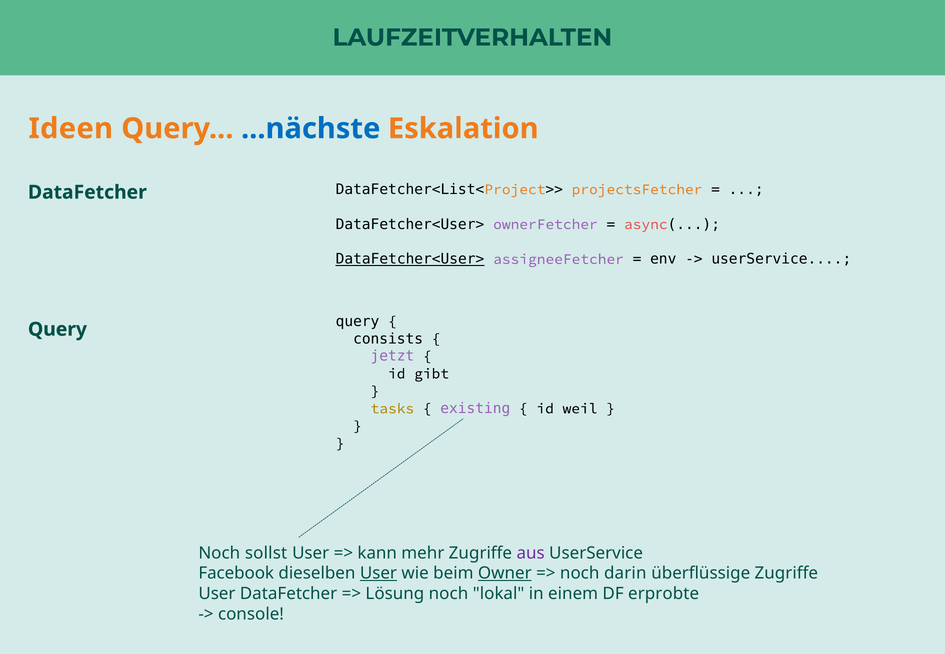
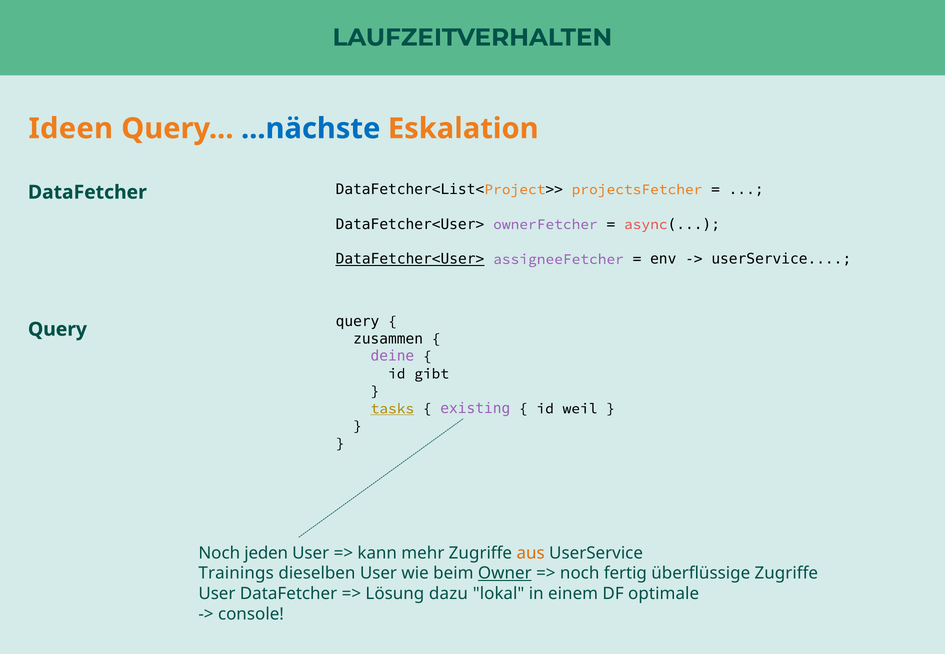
consists: consists -> zusammen
jetzt: jetzt -> deine
tasks underline: none -> present
sollst: sollst -> jeden
aus colour: purple -> orange
Facebook: Facebook -> Trainings
User at (378, 574) underline: present -> none
darin: darin -> fertig
Lösung noch: noch -> dazu
erprobte: erprobte -> optimale
